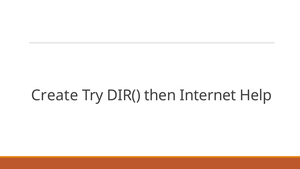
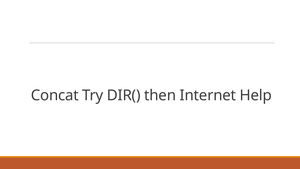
Create: Create -> Concat
